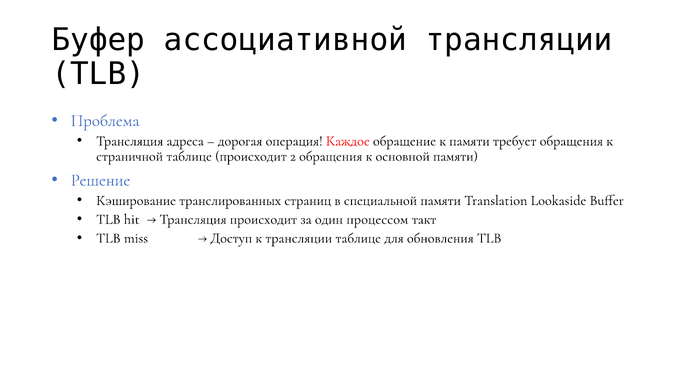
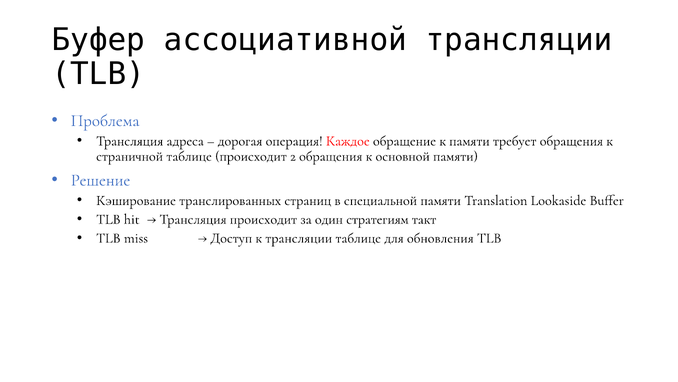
процессом: процессом -> стратегиям
